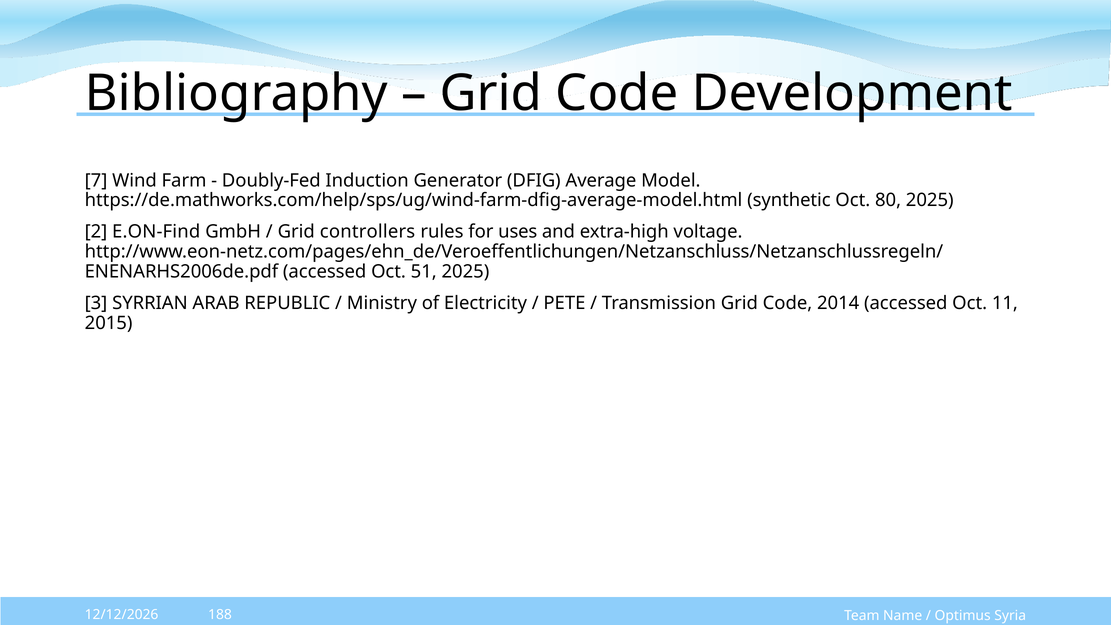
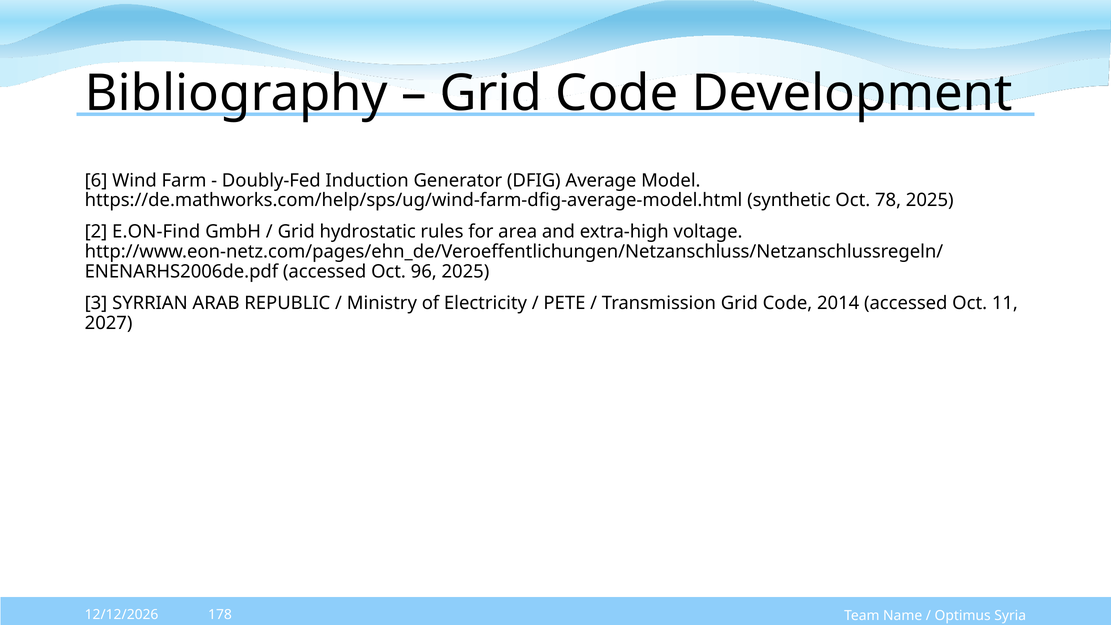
7: 7 -> 6
80: 80 -> 78
controllers: controllers -> hydrostatic
uses: uses -> area
51: 51 -> 96
2015: 2015 -> 2027
188: 188 -> 178
